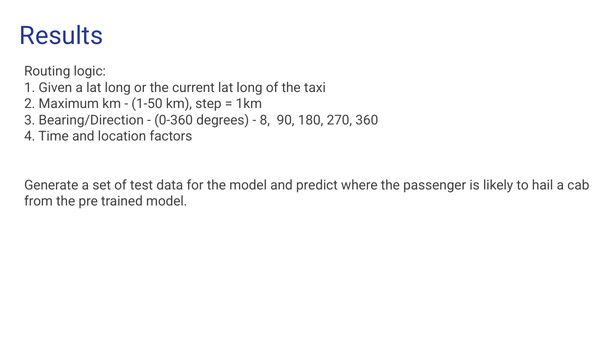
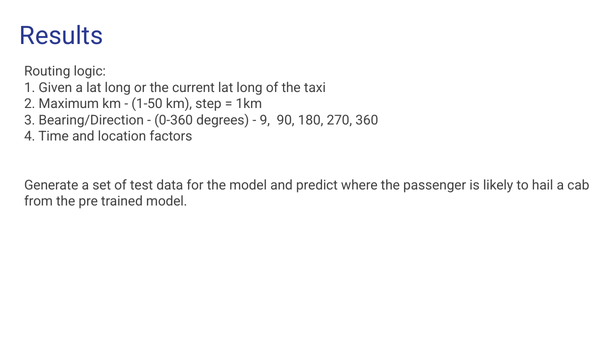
8: 8 -> 9
